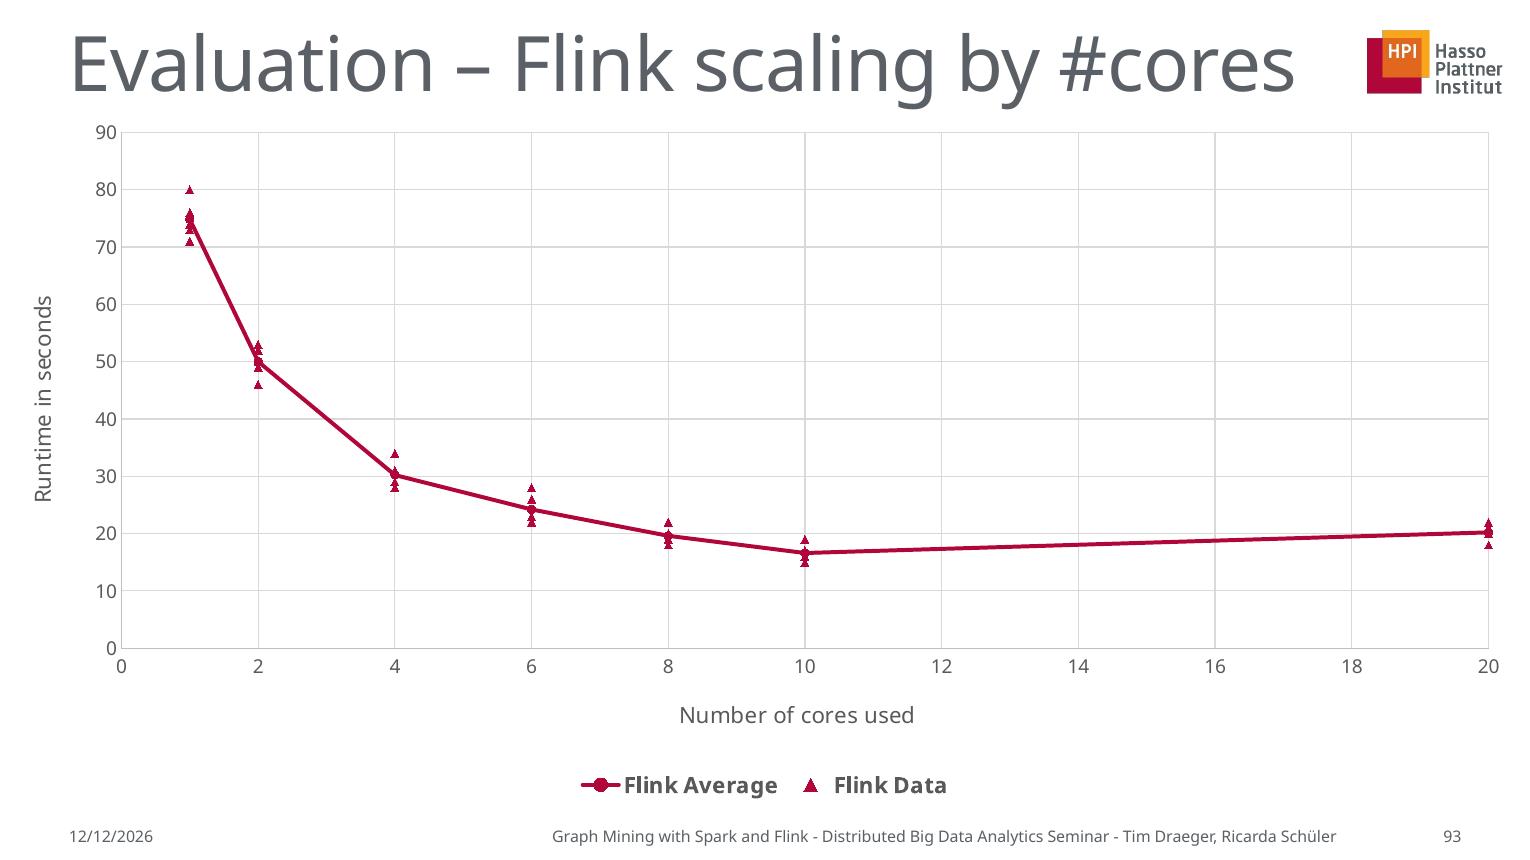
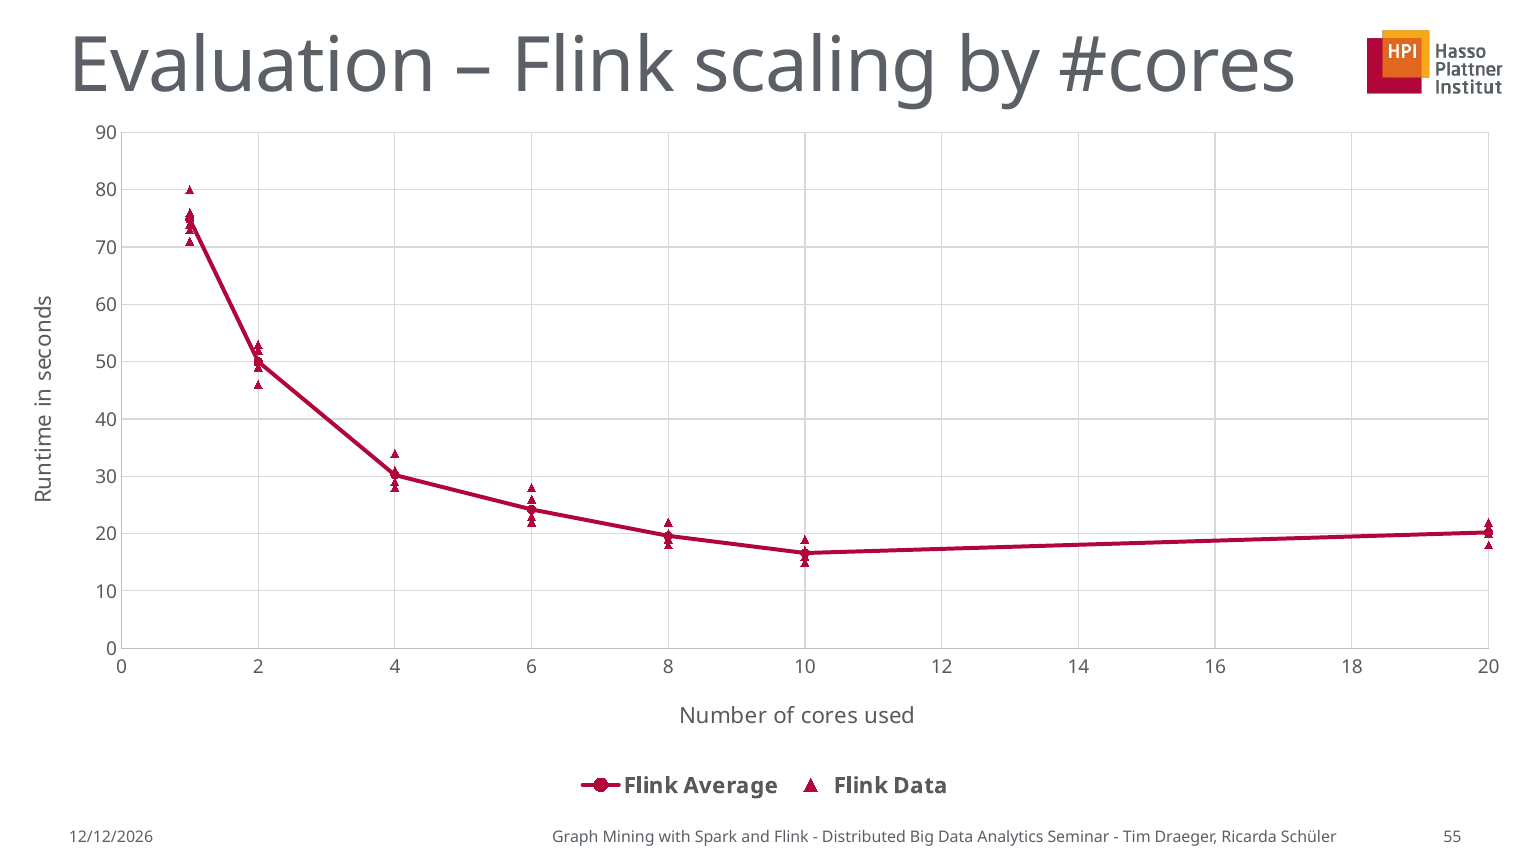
93: 93 -> 55
